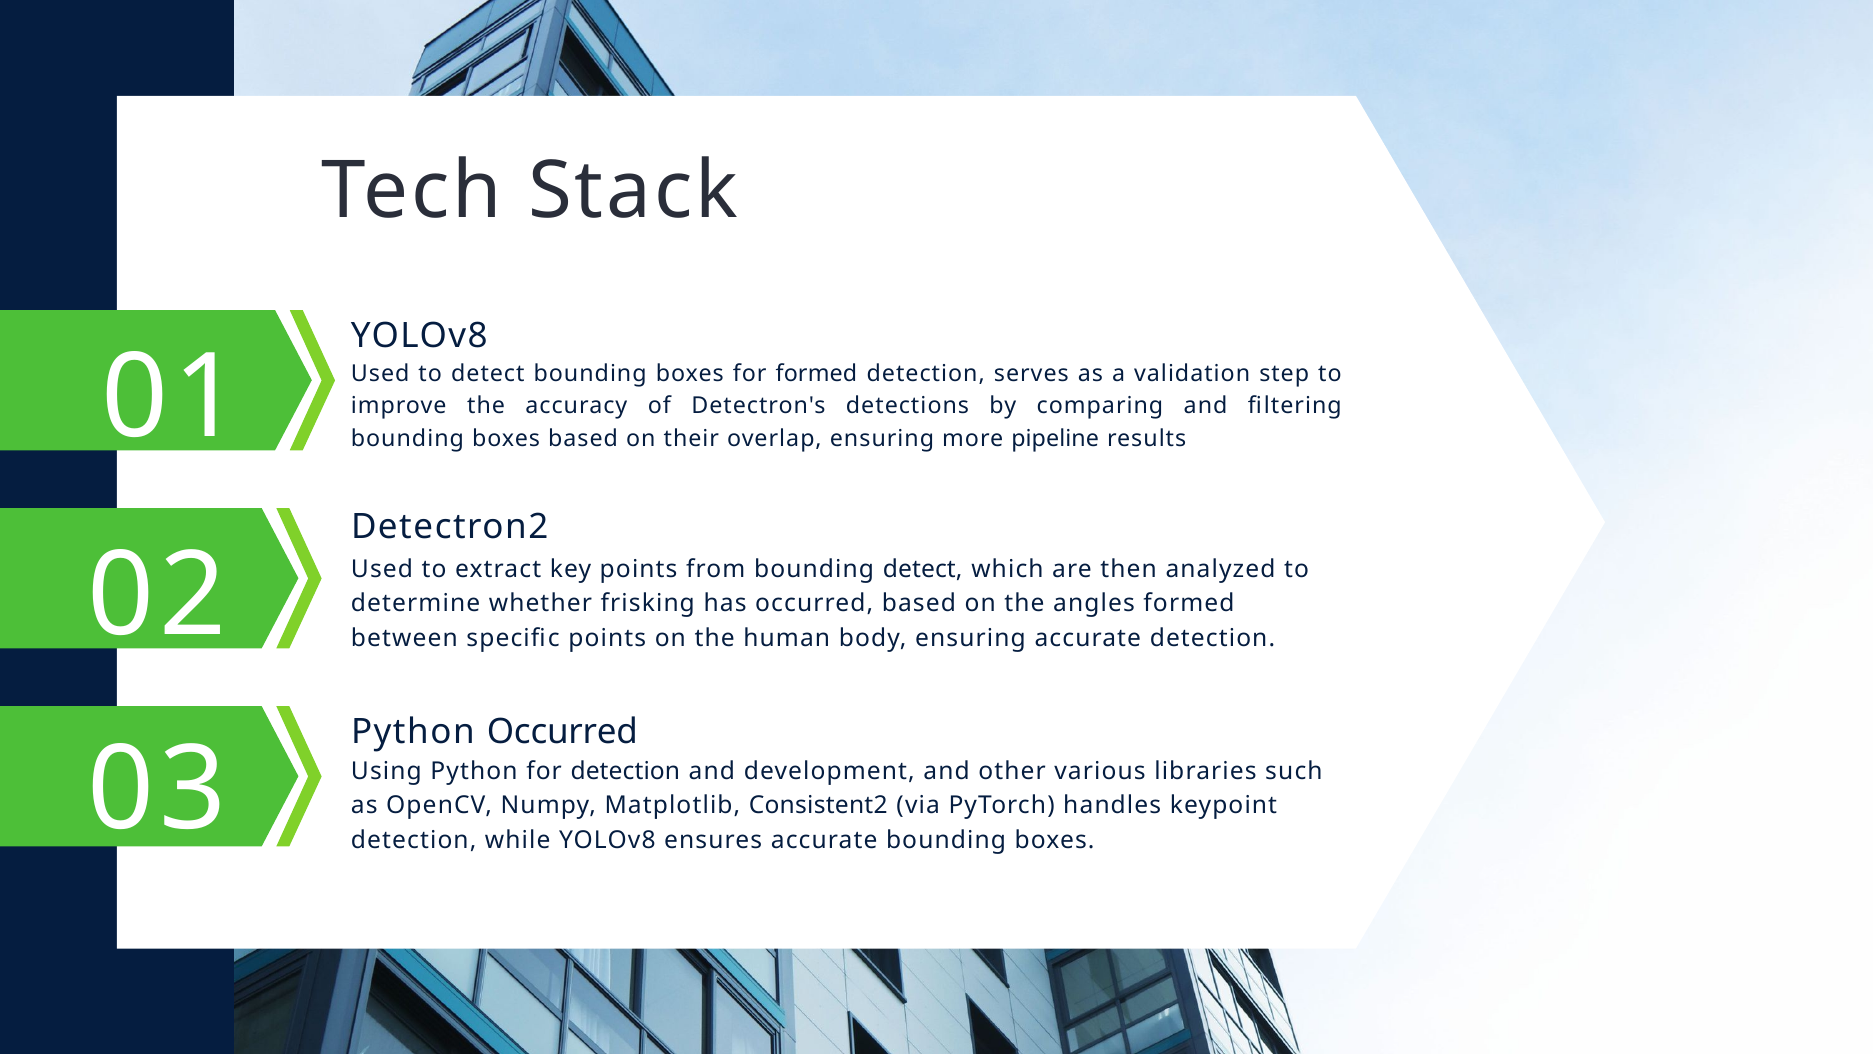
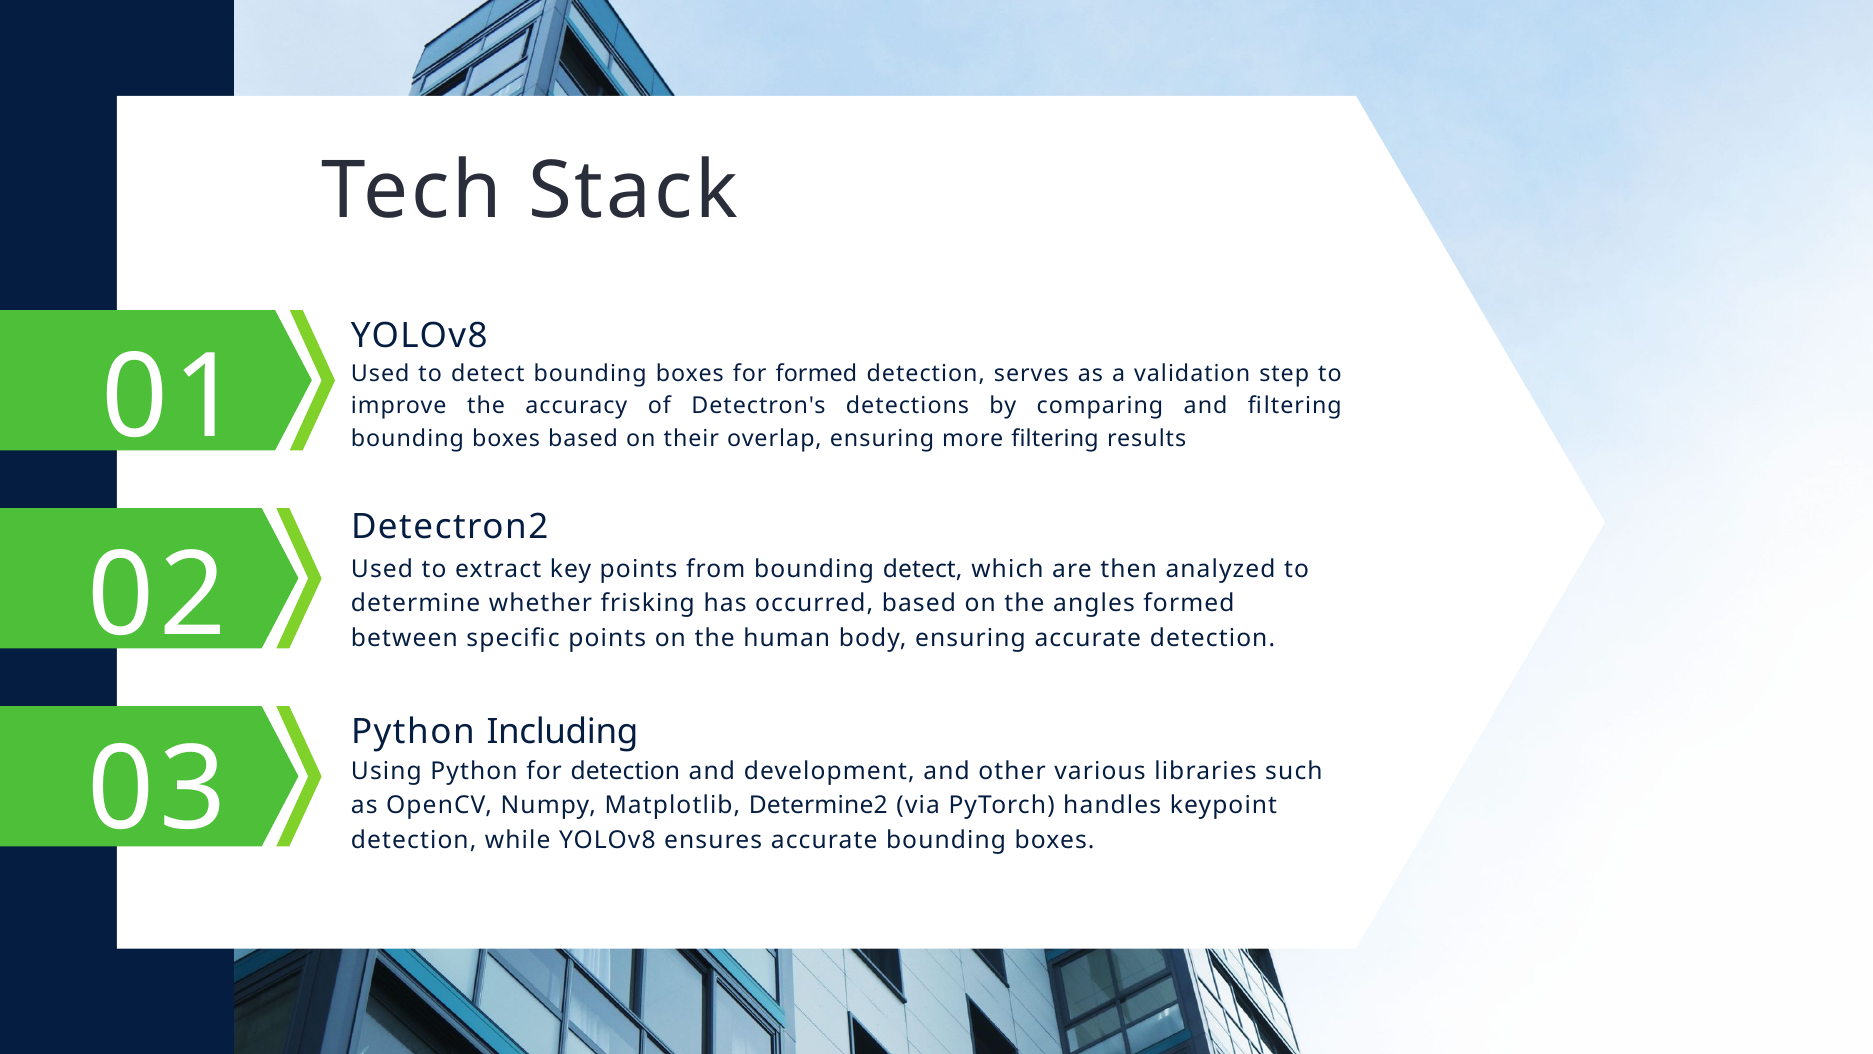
more pipeline: pipeline -> filtering
Python Occurred: Occurred -> Including
Consistent2: Consistent2 -> Determine2
